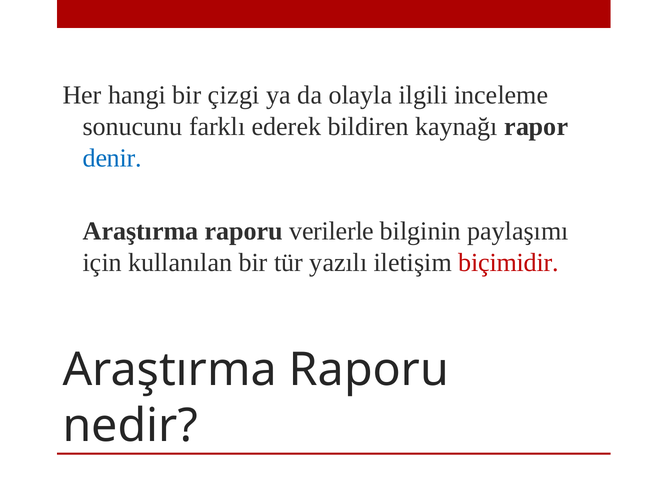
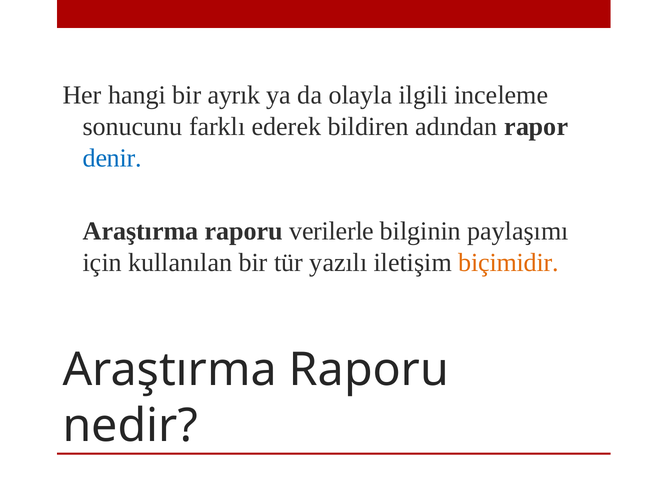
çizgi: çizgi -> ayrık
kaynağı: kaynağı -> adından
biçimidir colour: red -> orange
